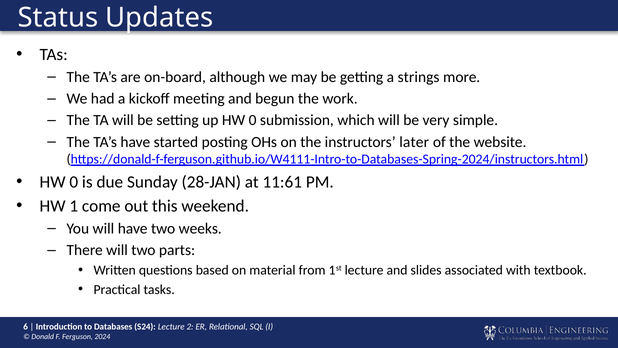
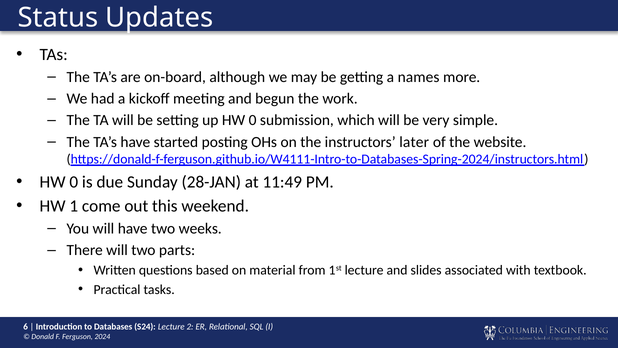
strings: strings -> names
11:61: 11:61 -> 11:49
